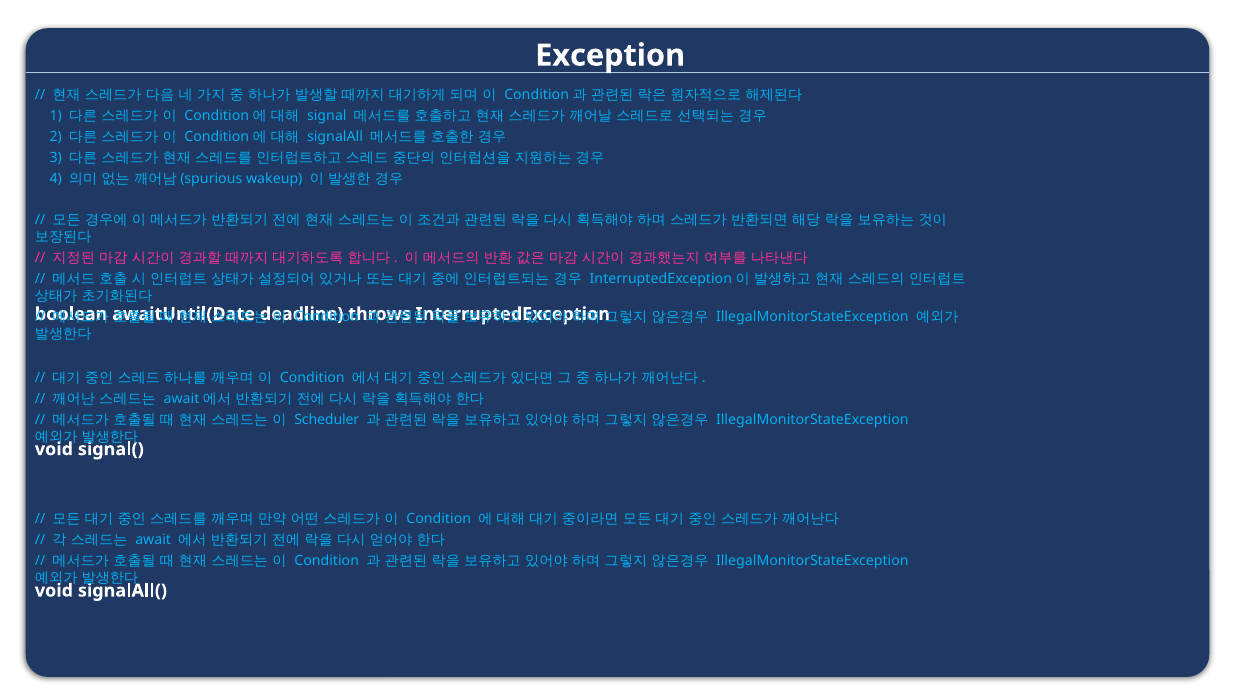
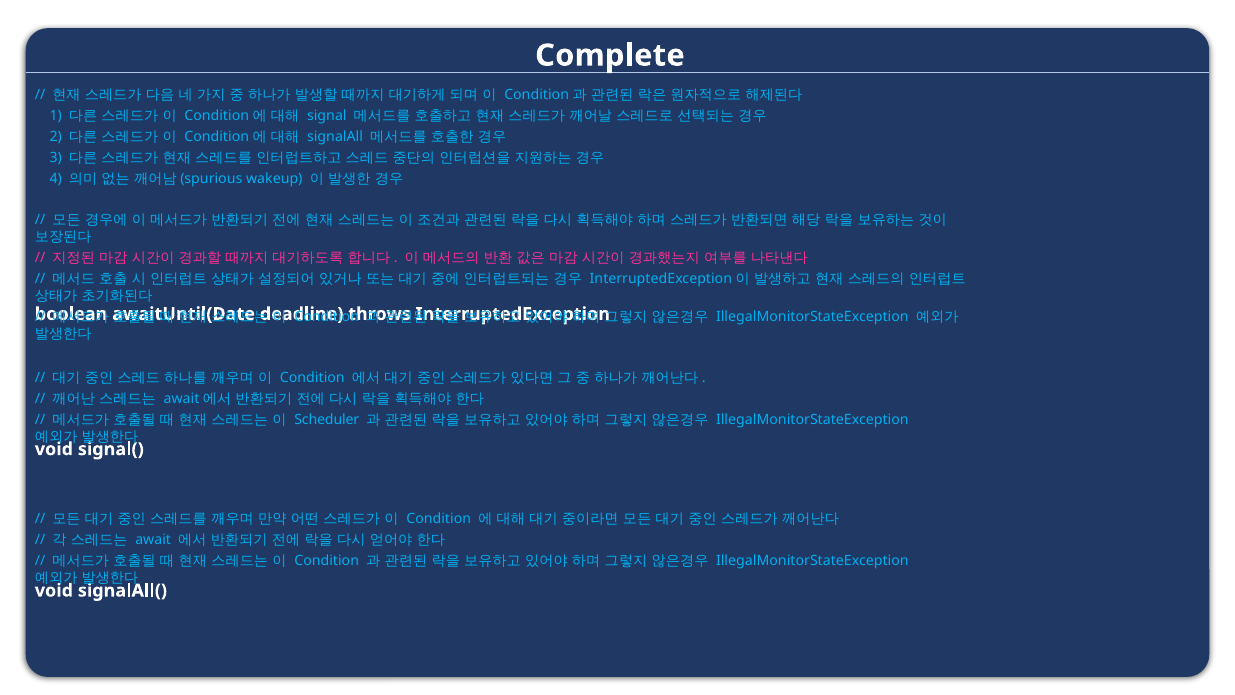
Exception: Exception -> Complete
